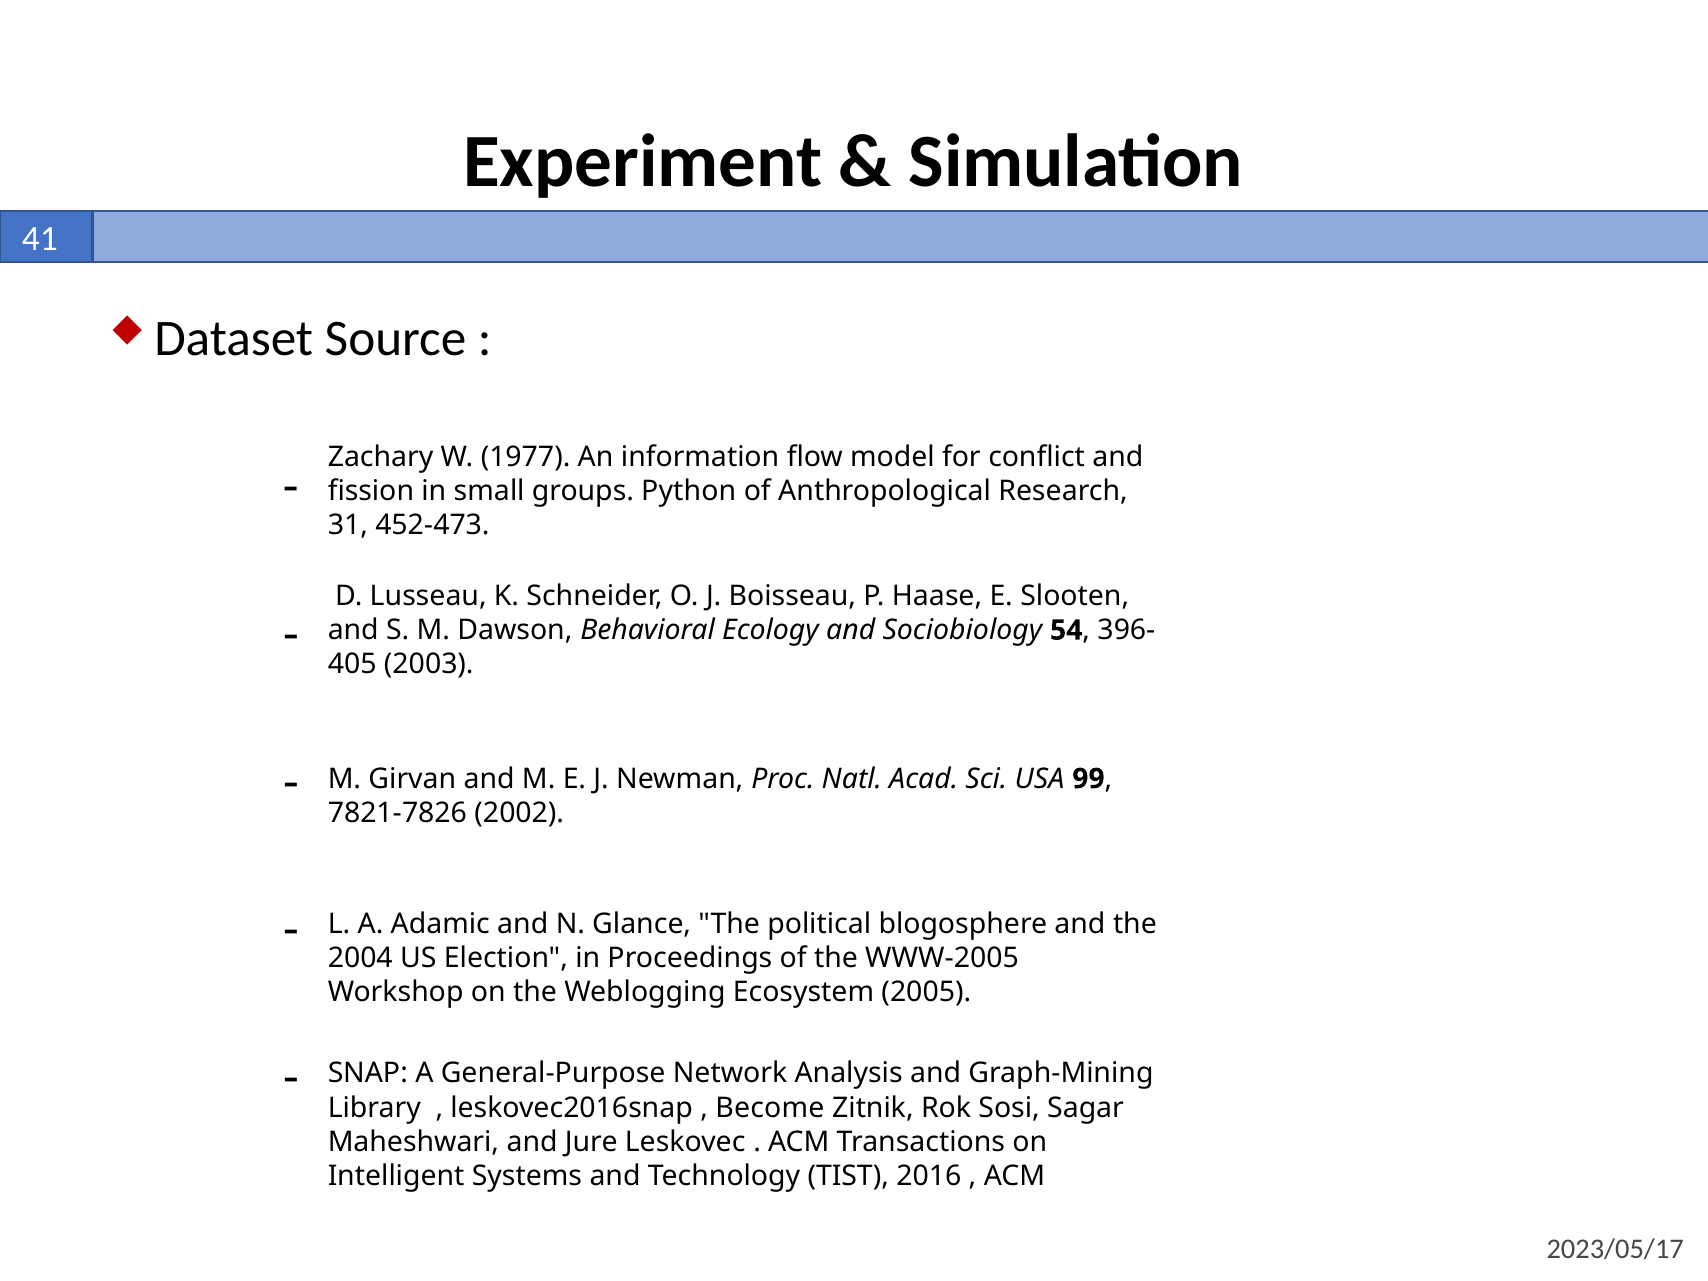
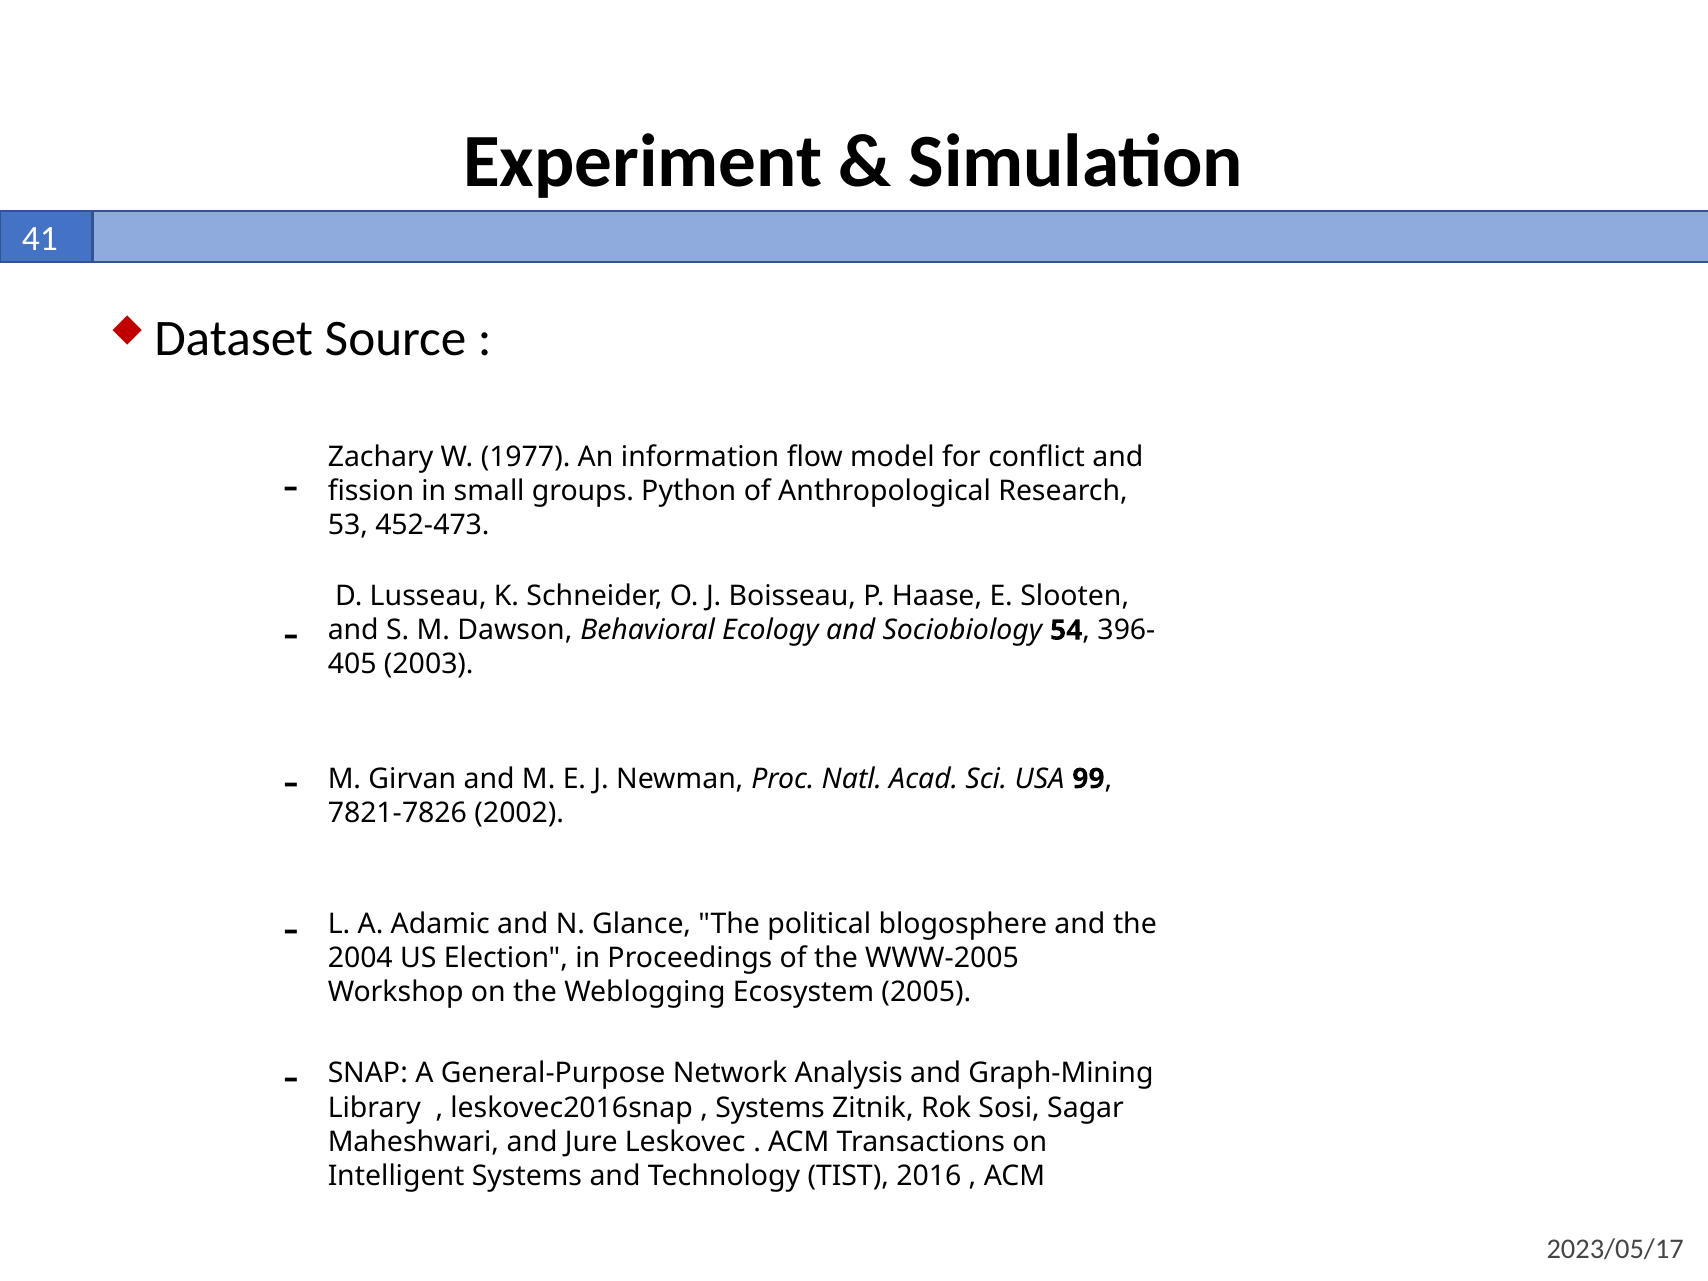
31: 31 -> 53
Become at (770, 1108): Become -> Systems
